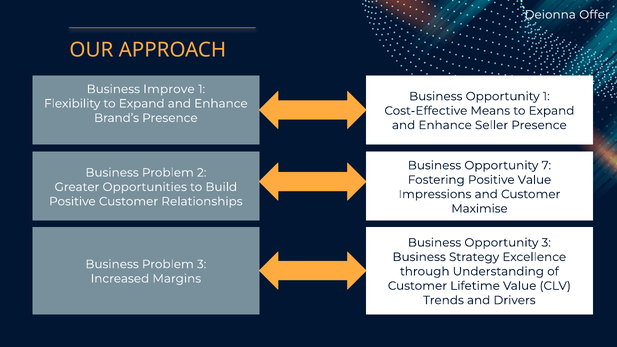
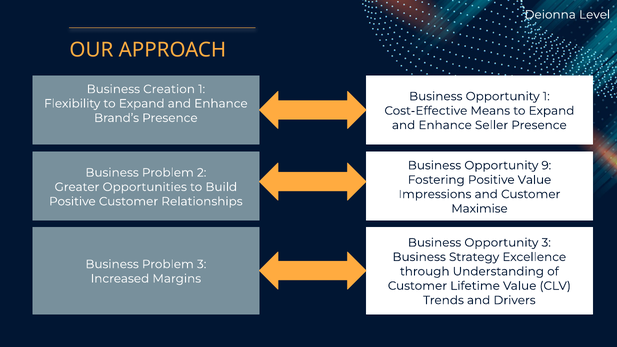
Offer: Offer -> Level
Improve: Improve -> Creation
7: 7 -> 9
